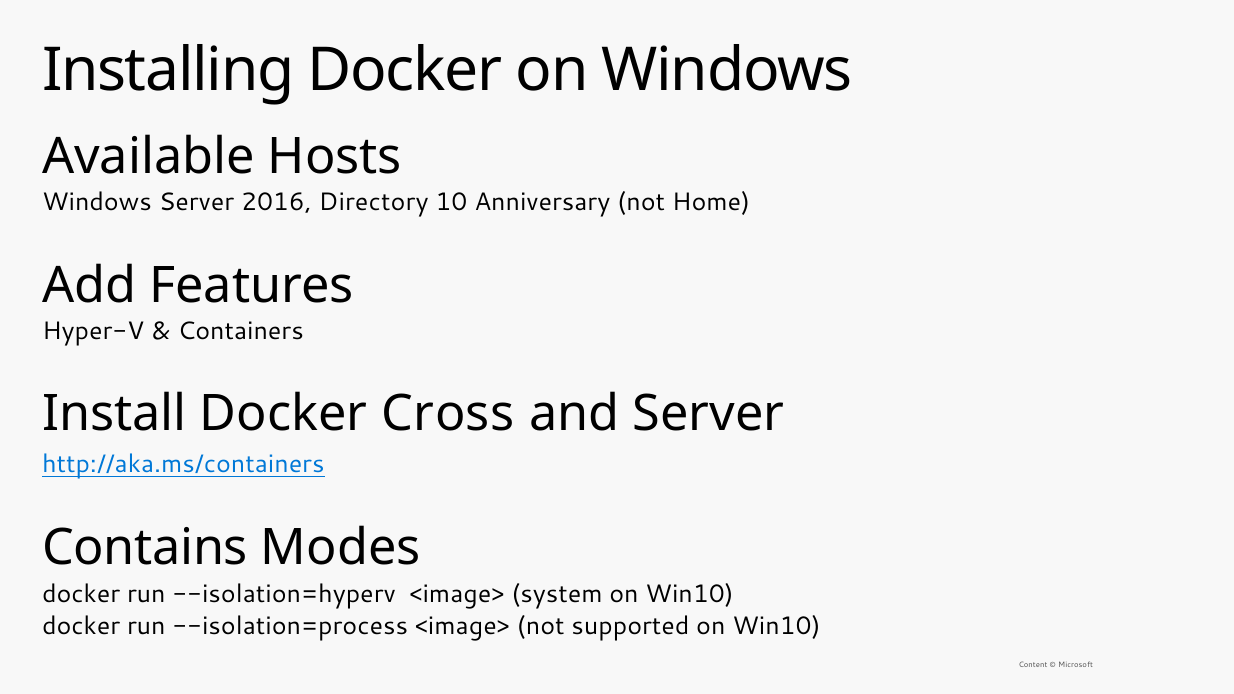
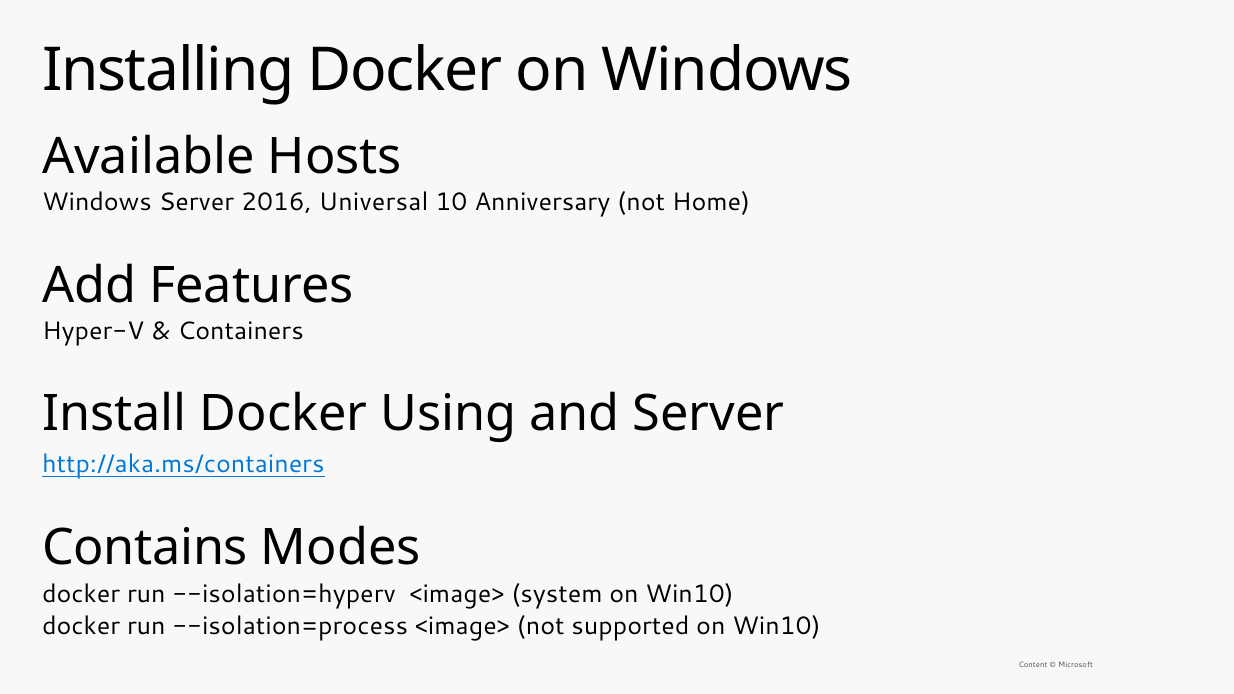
Directory: Directory -> Universal
Cross: Cross -> Using
